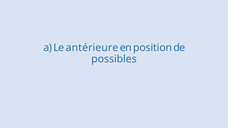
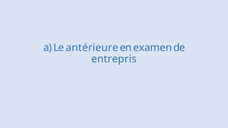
position: position -> examen
possibles: possibles -> entrepris
